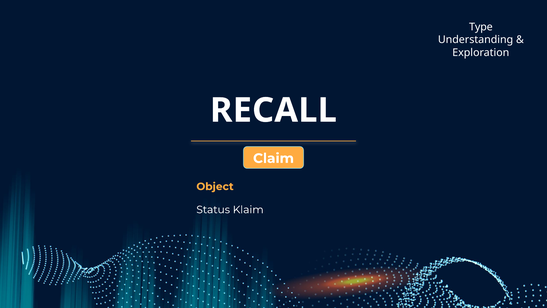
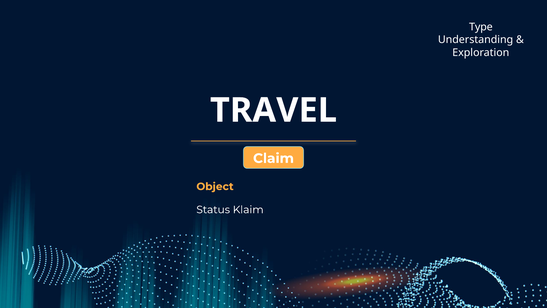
RECALL: RECALL -> TRAVEL
